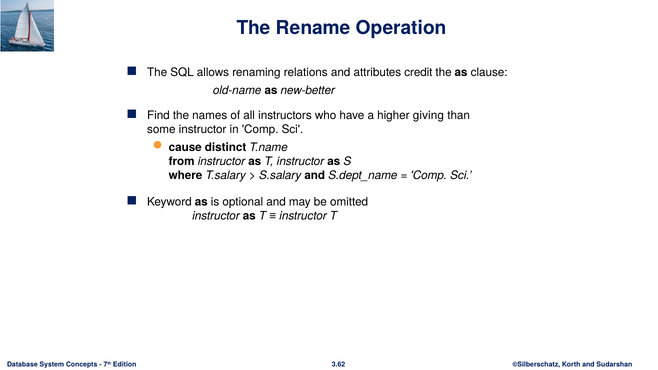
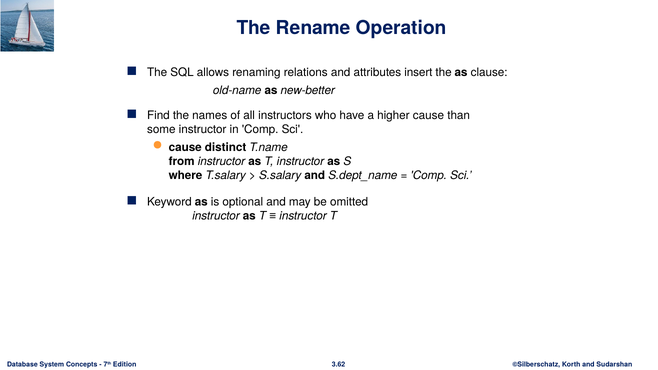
credit: credit -> insert
higher giving: giving -> cause
